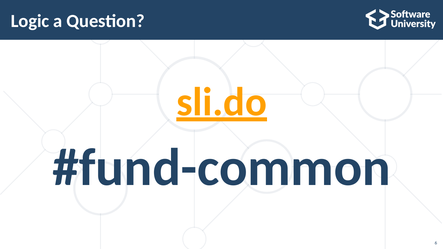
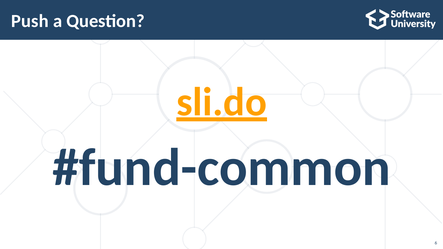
Logic: Logic -> Push
